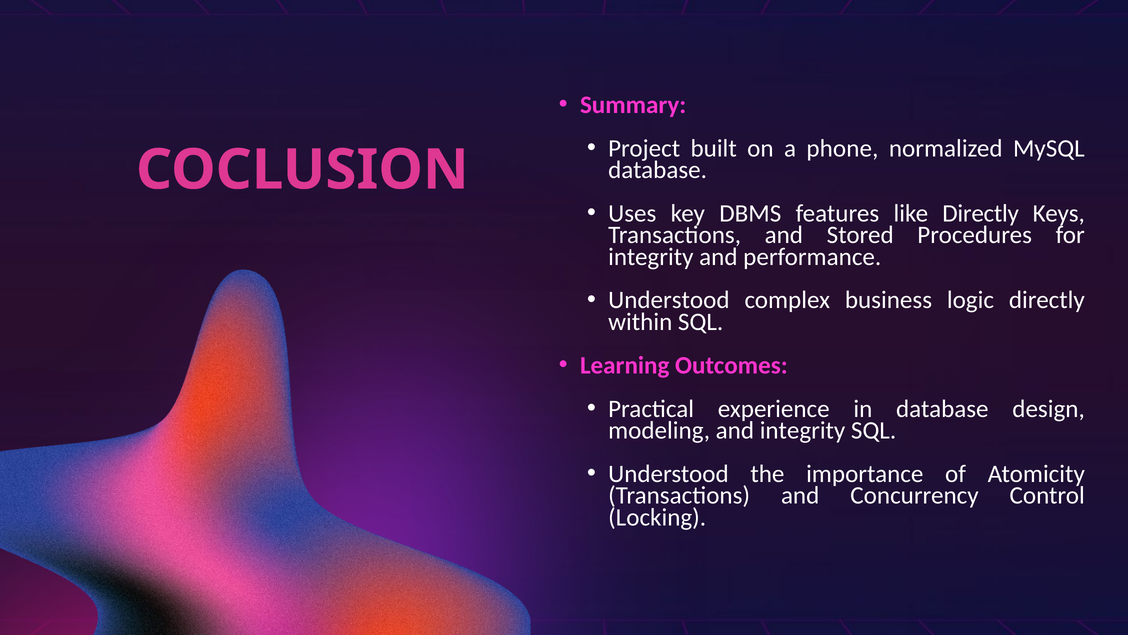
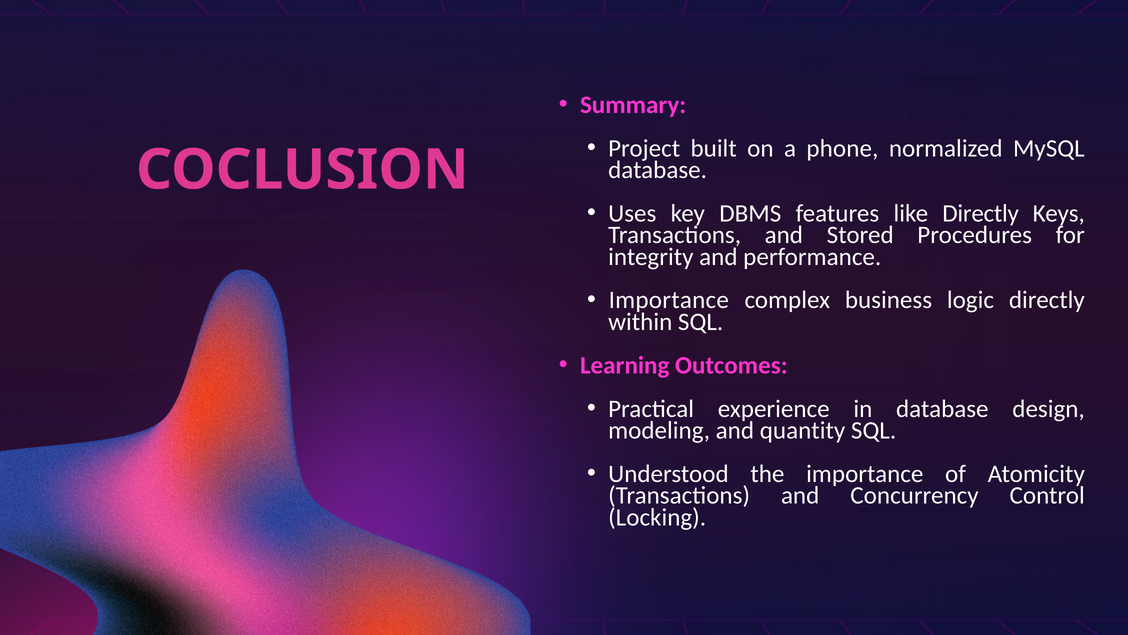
Understood at (669, 300): Understood -> Importance
and integrity: integrity -> quantity
